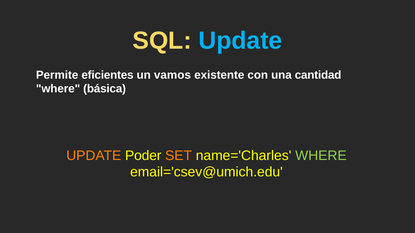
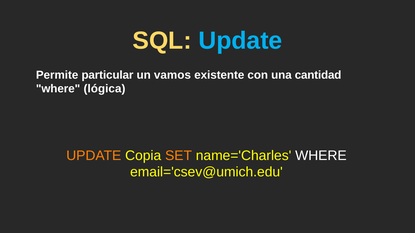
eficientes: eficientes -> particular
básica: básica -> lógica
Poder: Poder -> Copia
WHERE at (321, 156) colour: light green -> white
